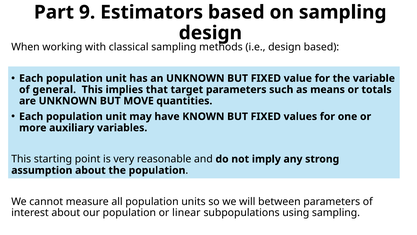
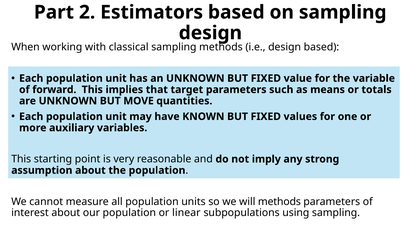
9: 9 -> 2
general: general -> forward
will between: between -> methods
